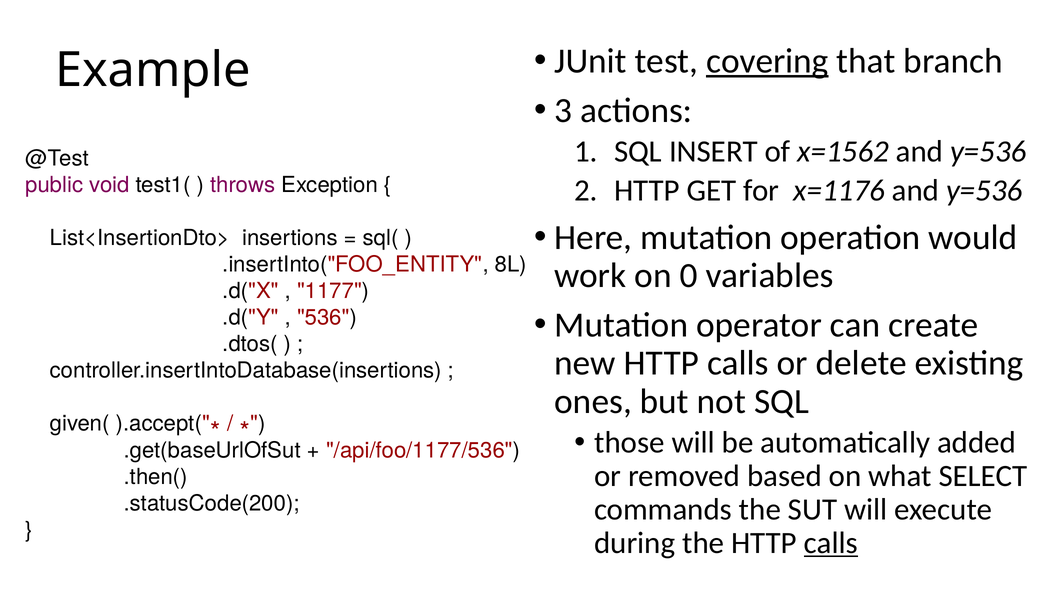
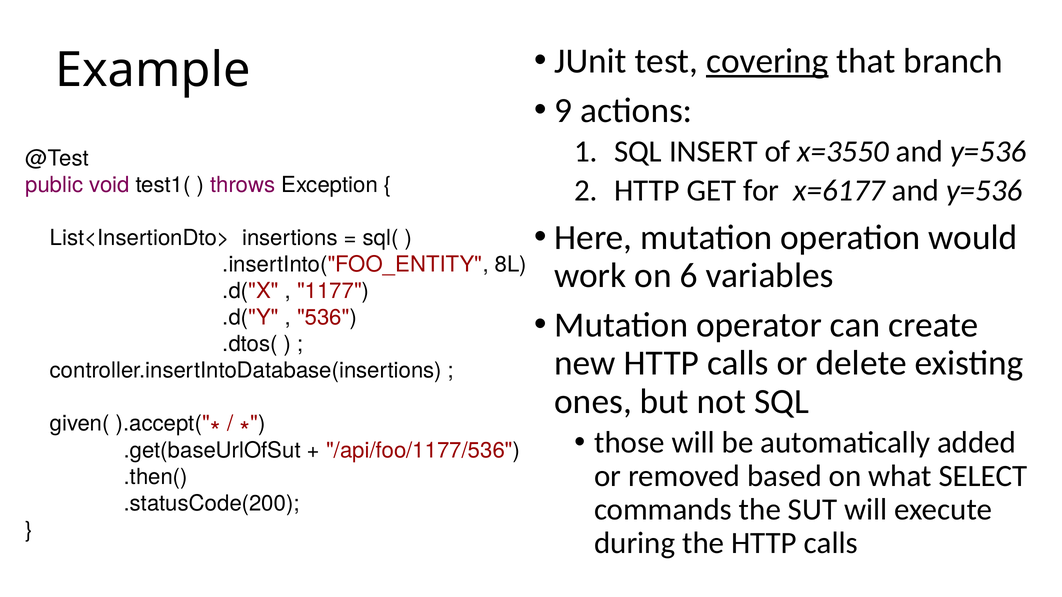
3: 3 -> 9
x=1562: x=1562 -> x=3550
x=1176: x=1176 -> x=6177
0: 0 -> 6
calls at (831, 543) underline: present -> none
